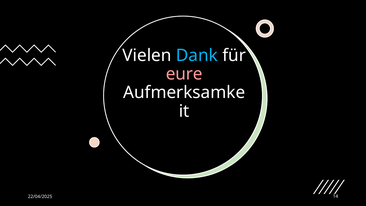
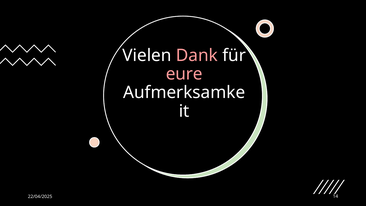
Dank colour: light blue -> pink
